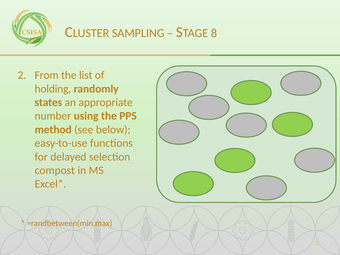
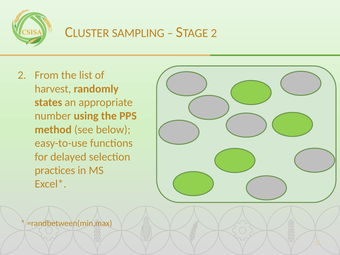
8 at (214, 33): 8 -> 2
holding: holding -> harvest
compost: compost -> practices
